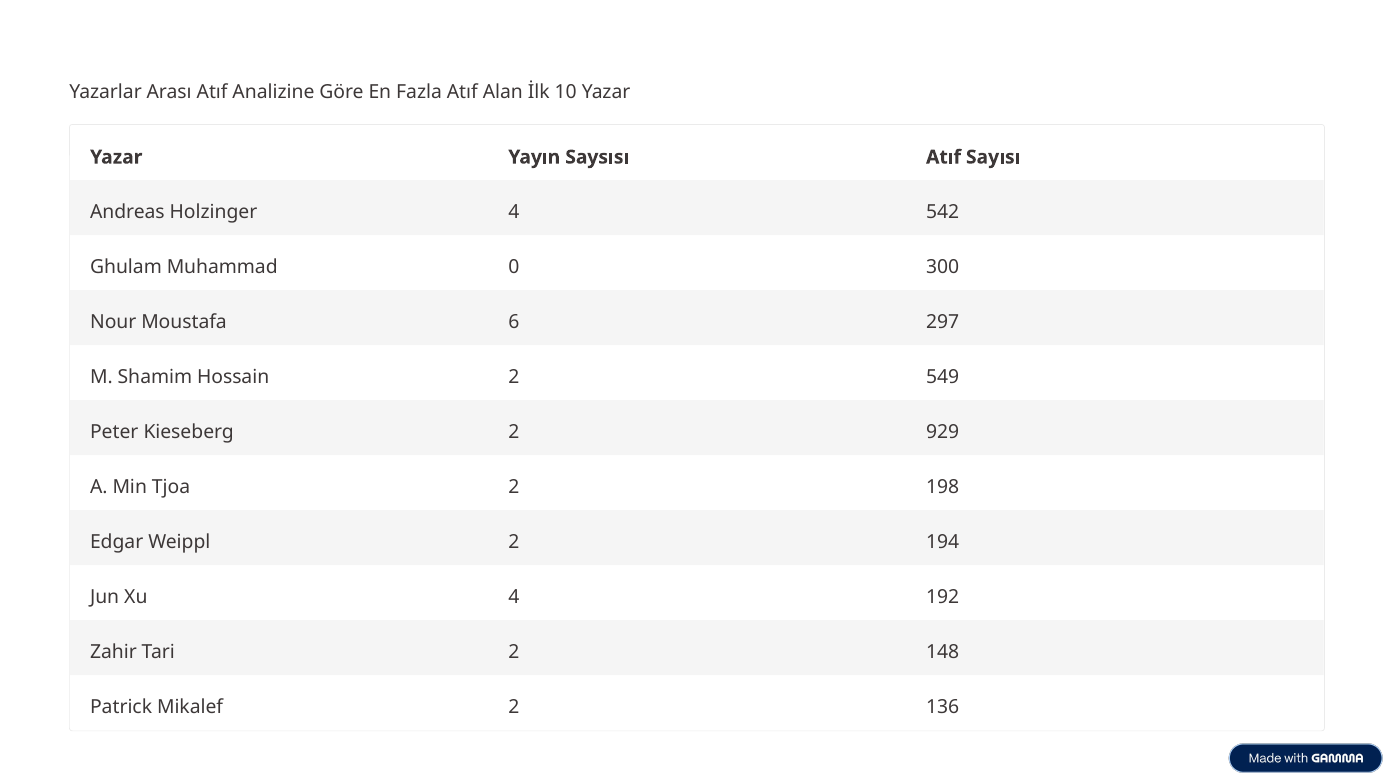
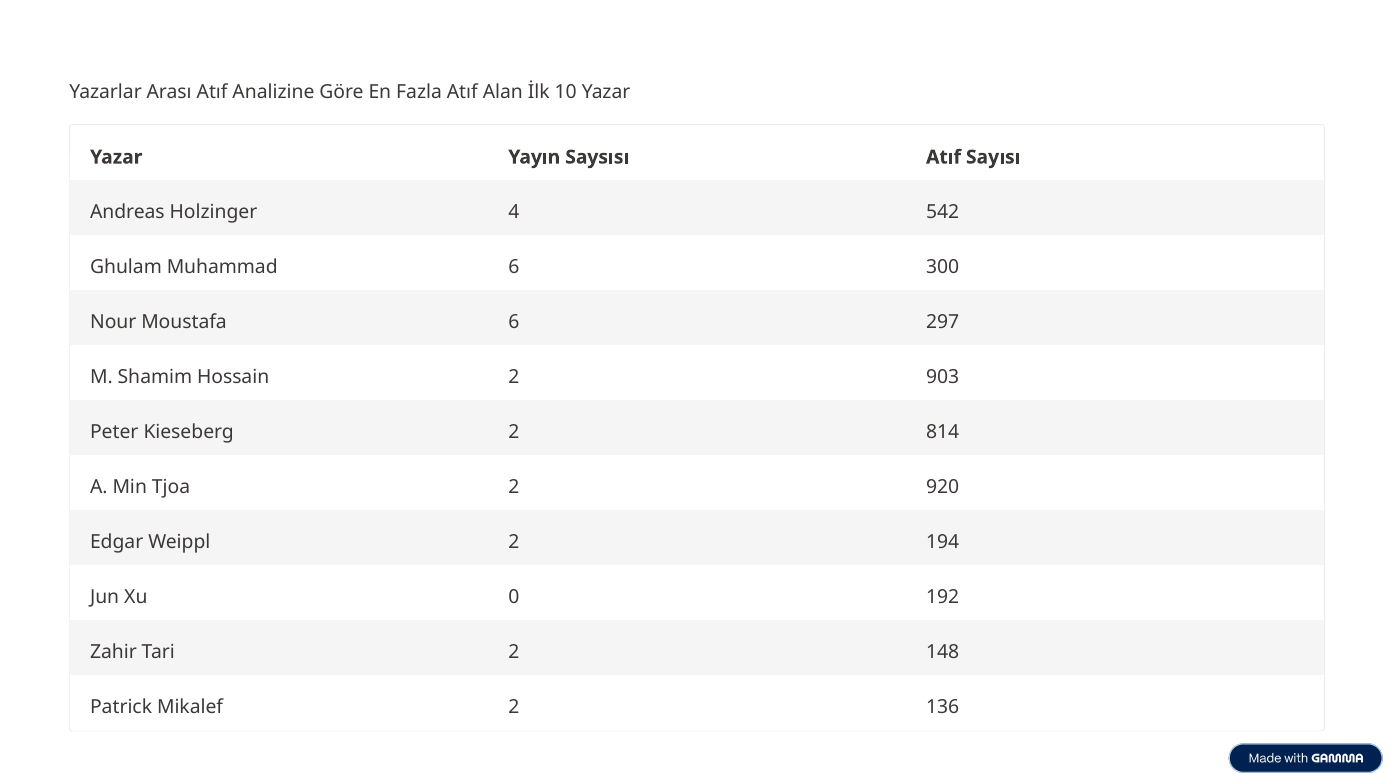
Muhammad 0: 0 -> 6
549: 549 -> 903
929: 929 -> 814
198: 198 -> 920
Xu 4: 4 -> 0
